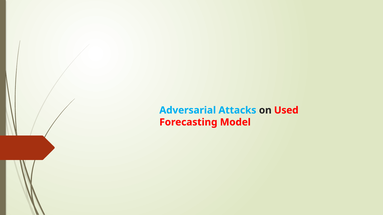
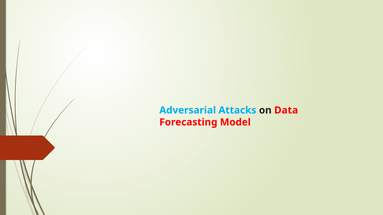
Used: Used -> Data
